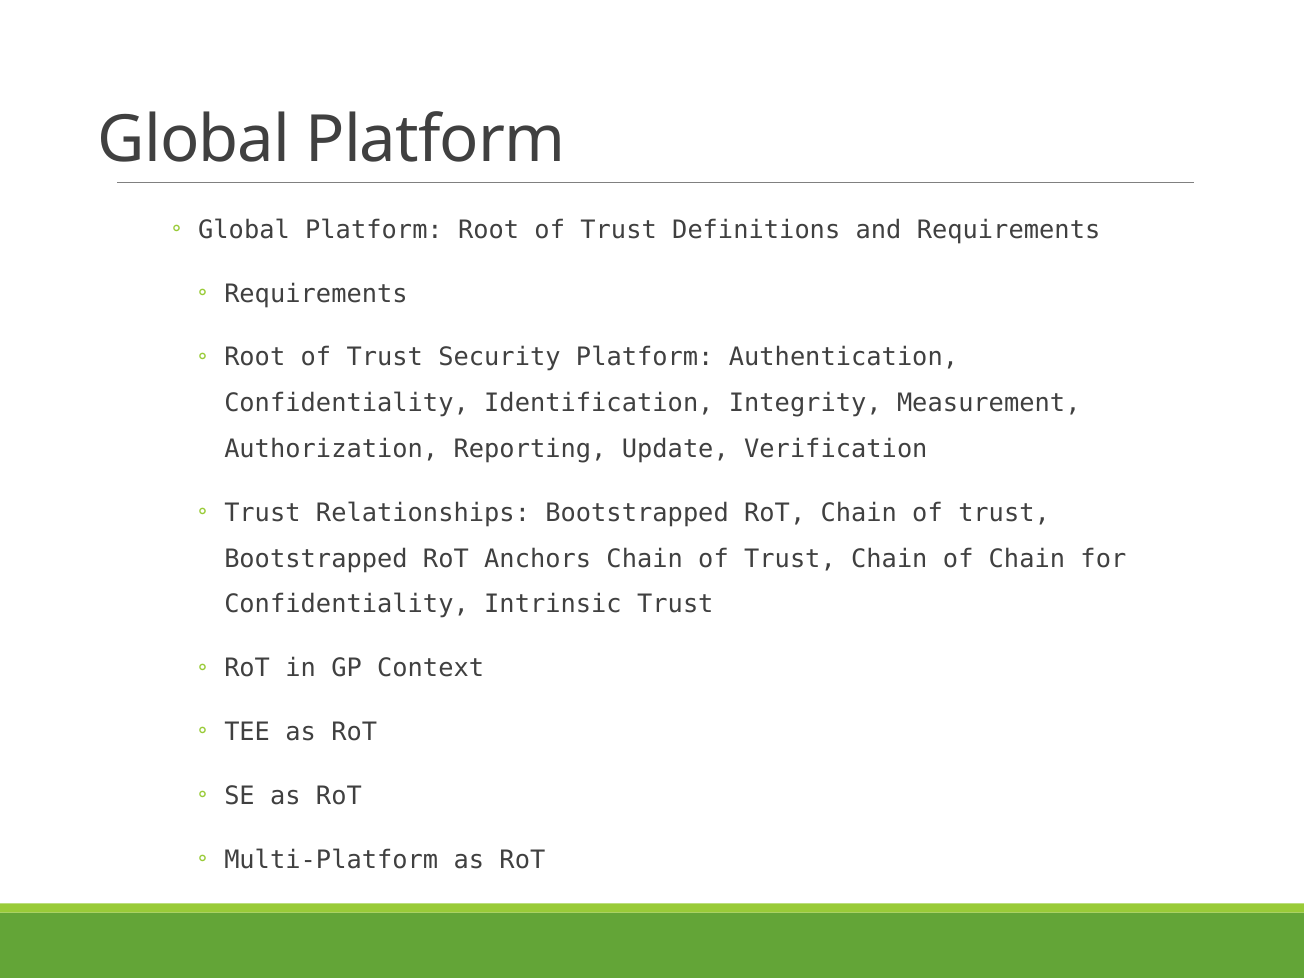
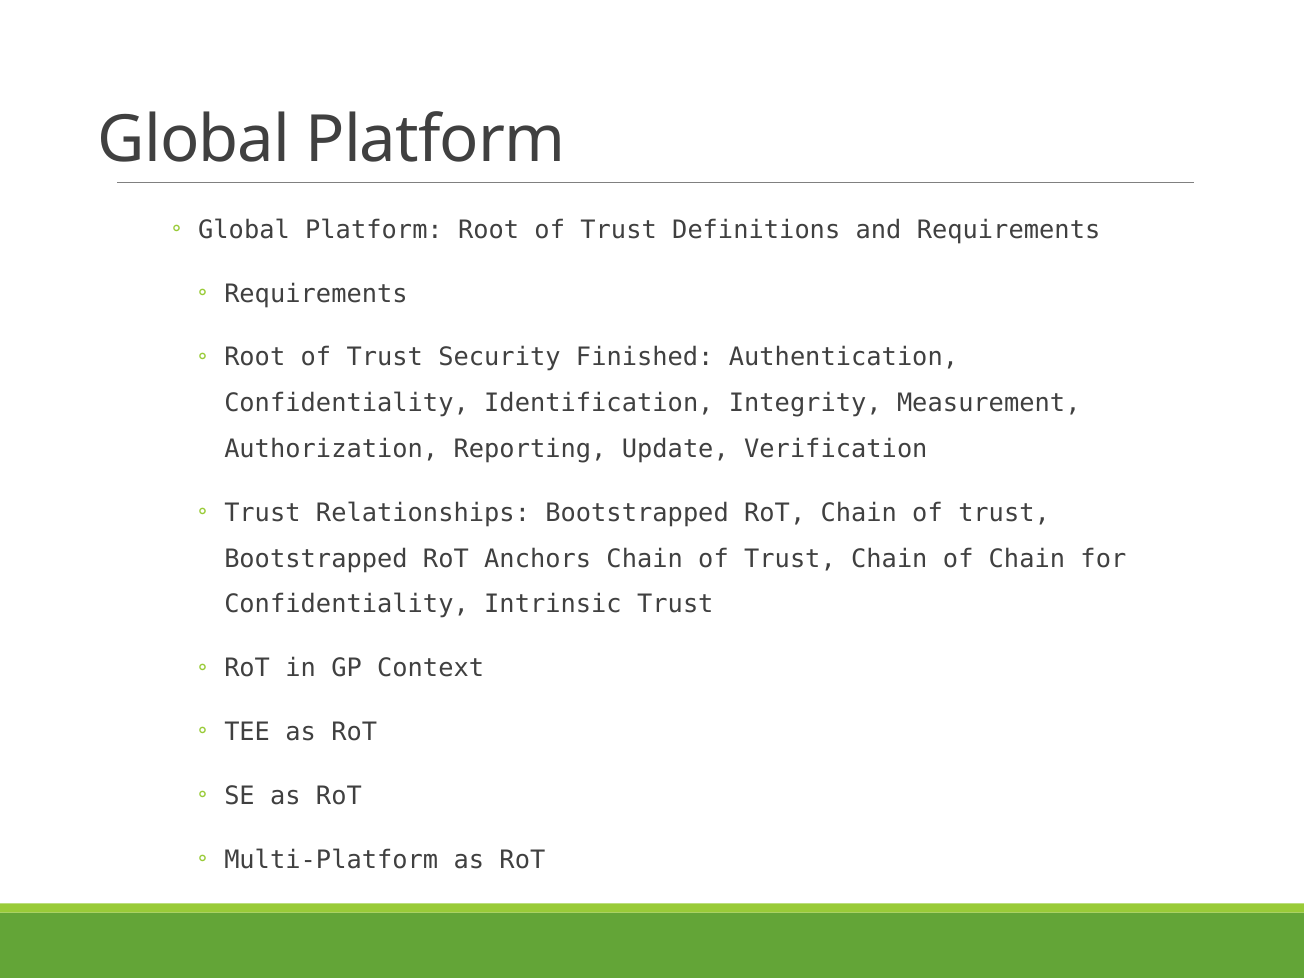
Security Platform: Platform -> Finished
